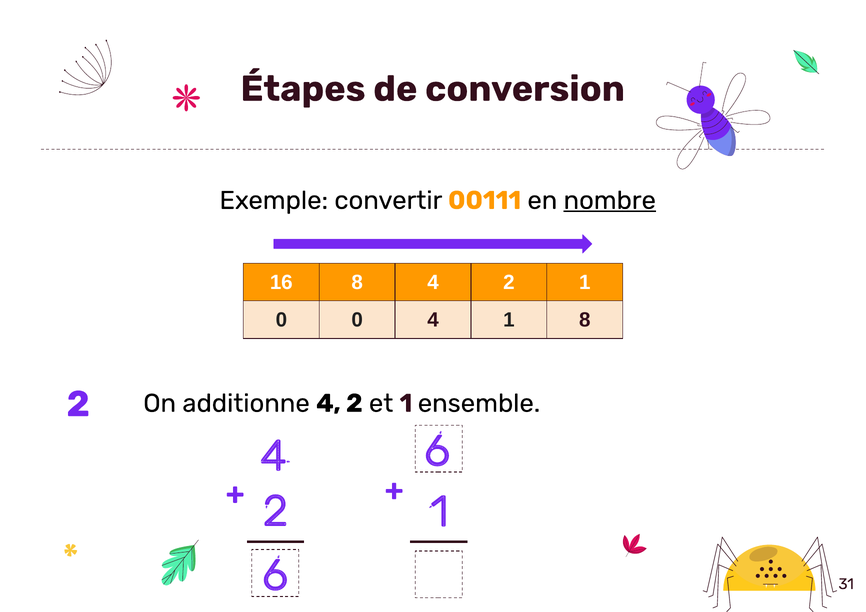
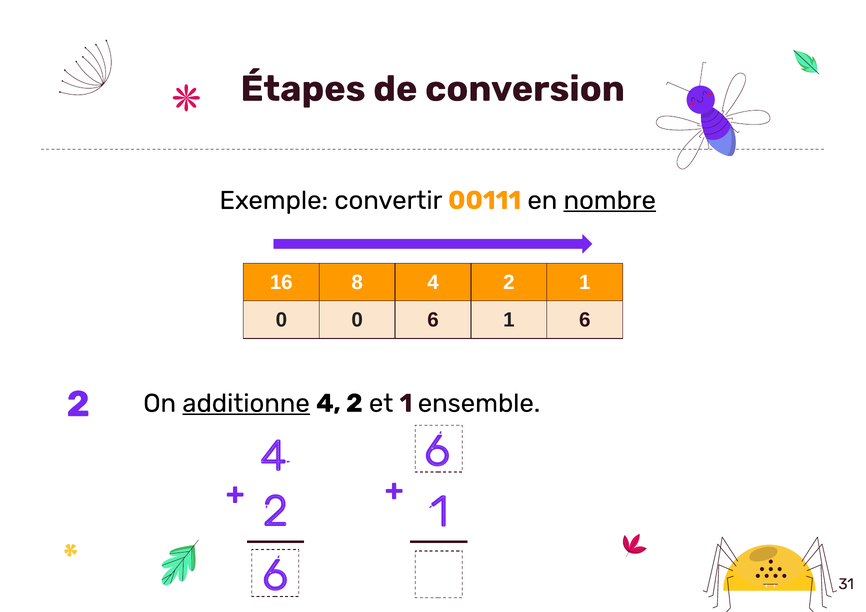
0 4: 4 -> 6
1 8: 8 -> 6
additionne underline: none -> present
